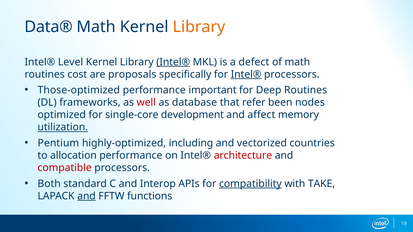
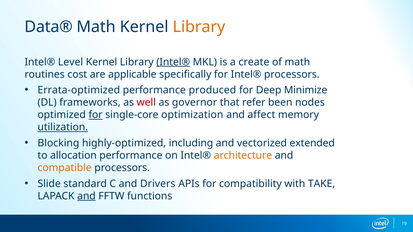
defect: defect -> create
proposals: proposals -> applicable
Intel® at (246, 74) underline: present -> none
Those-optimized: Those-optimized -> Errata-optimized
important: important -> produced
Deep Routines: Routines -> Minimize
database: database -> governor
for at (96, 115) underline: none -> present
development: development -> optimization
Pentium: Pentium -> Blocking
countries: countries -> extended
architecture colour: red -> orange
compatible colour: red -> orange
Both: Both -> Slide
Interop: Interop -> Drivers
compatibility underline: present -> none
